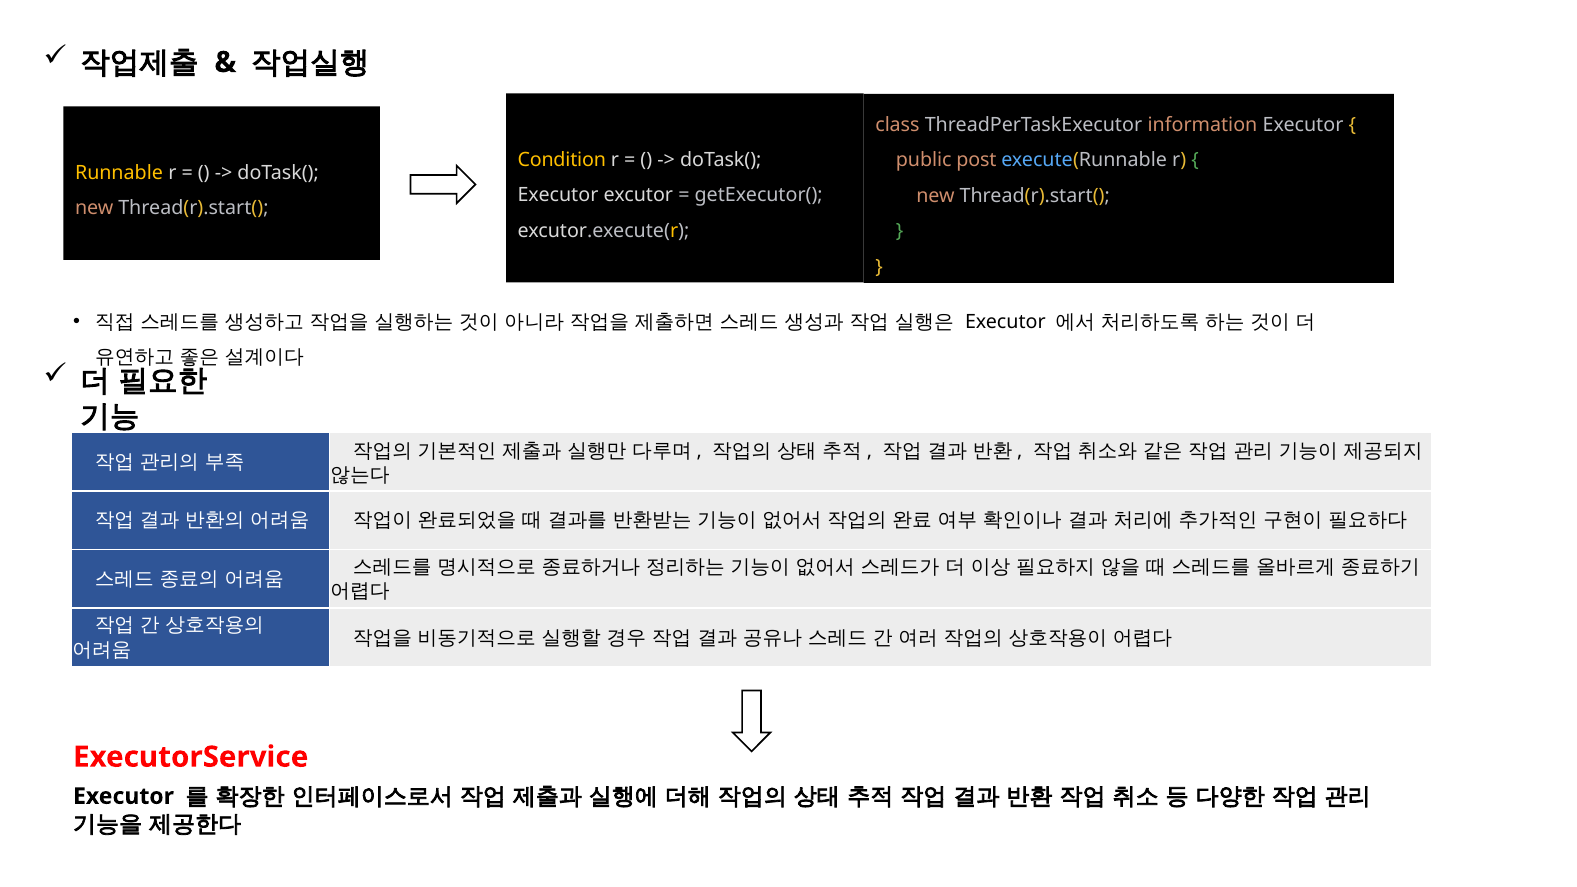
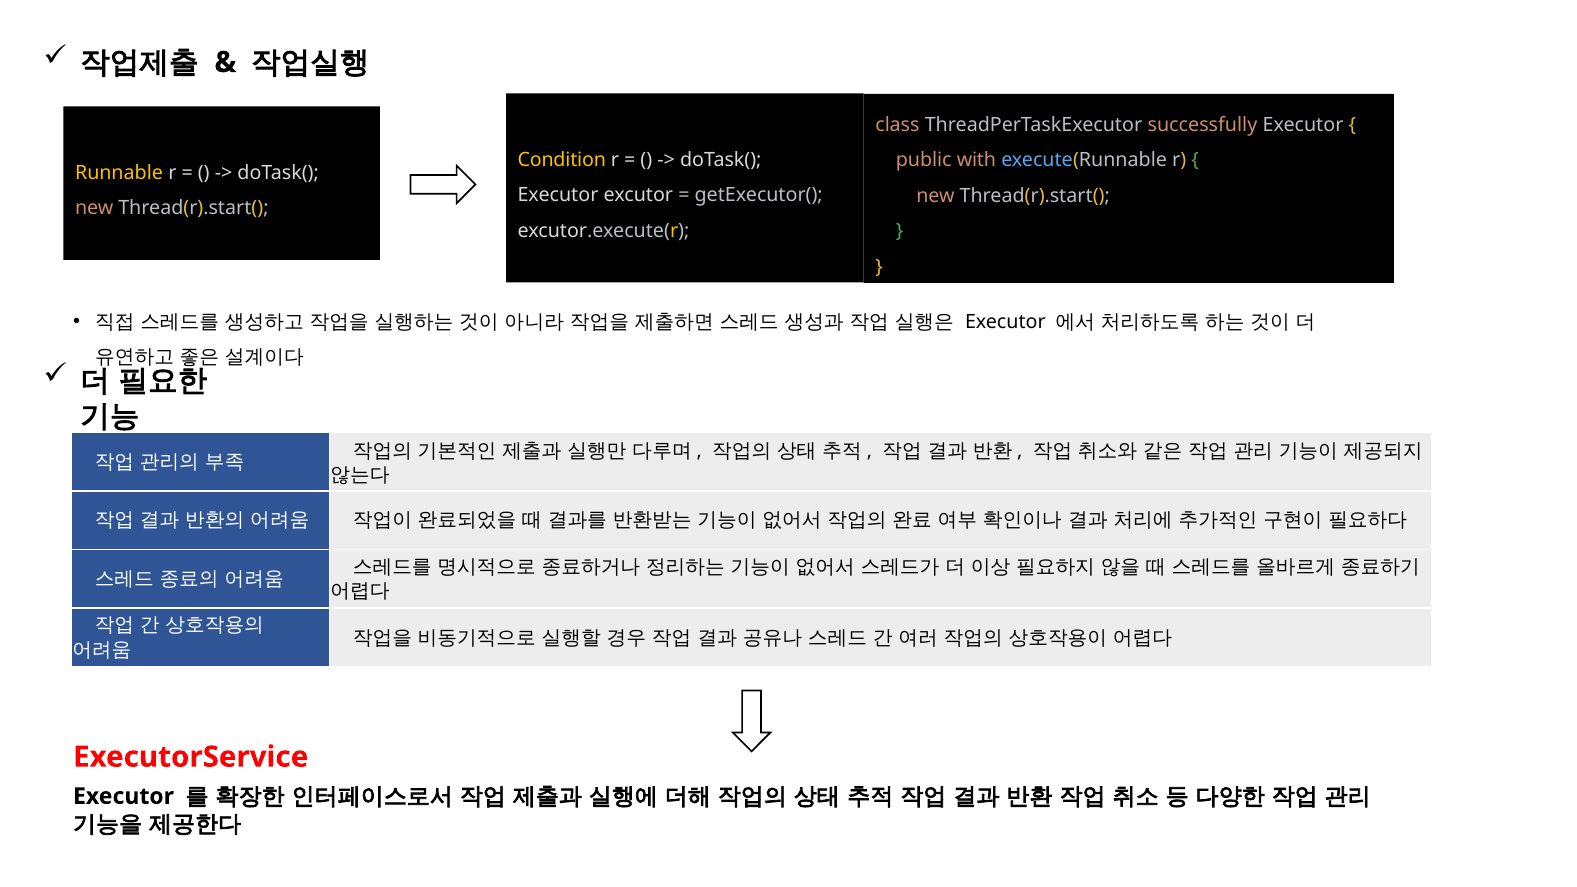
information: information -> successfully
post: post -> with
